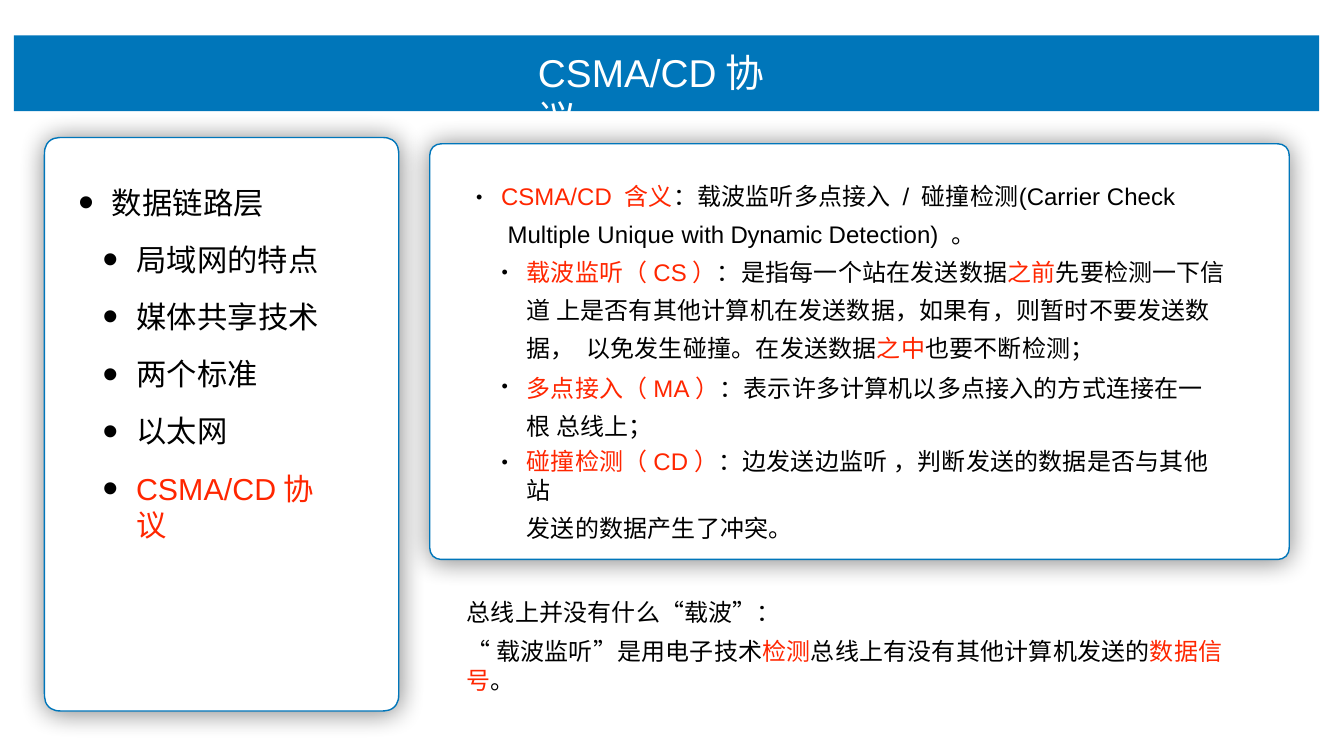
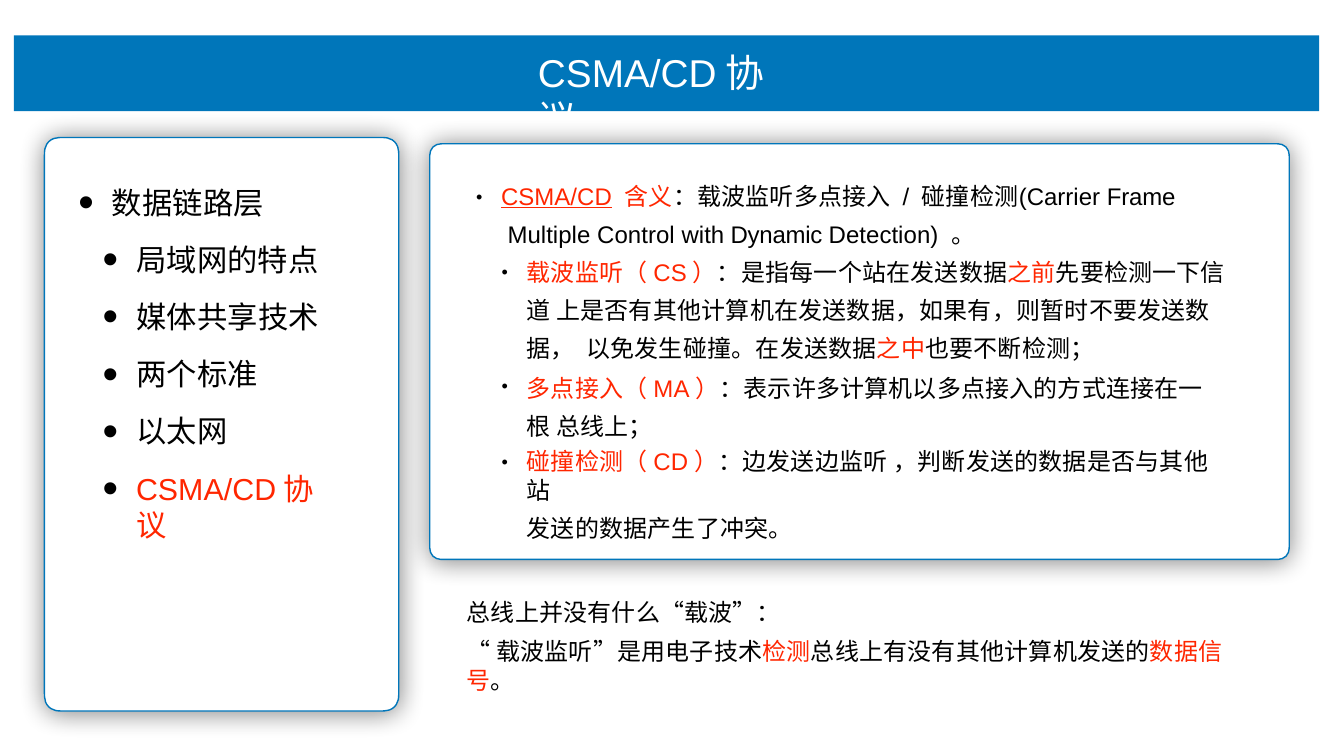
CSMA/CD at (556, 197) underline: none -> present
Check: Check -> Frame
Unique: Unique -> Control
